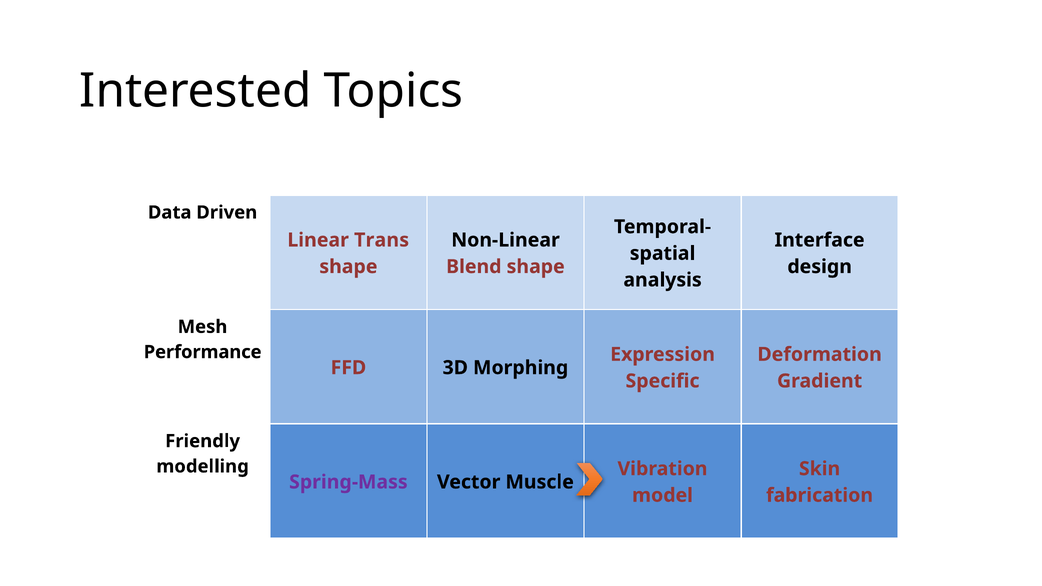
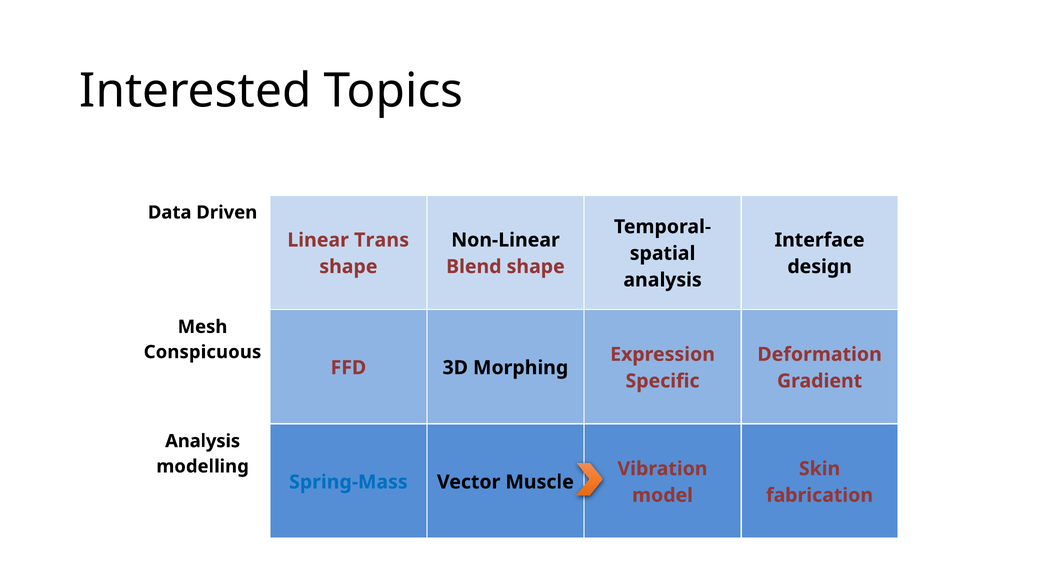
Performance: Performance -> Conspicuous
Friendly at (203, 441): Friendly -> Analysis
Spring-Mass colour: purple -> blue
